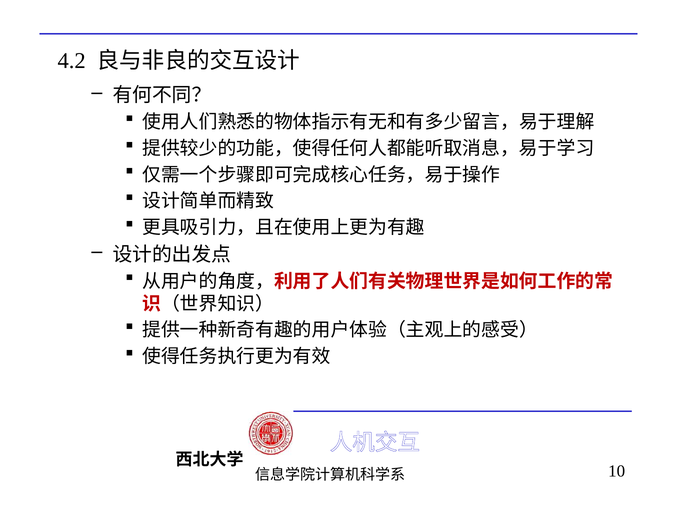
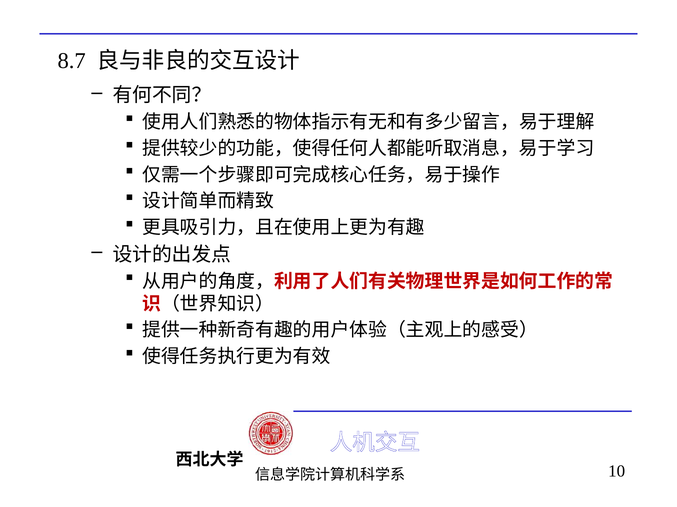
4.2: 4.2 -> 8.7
